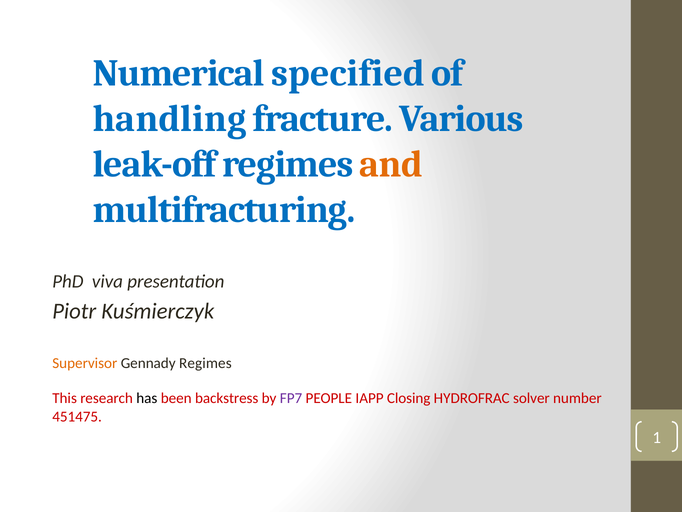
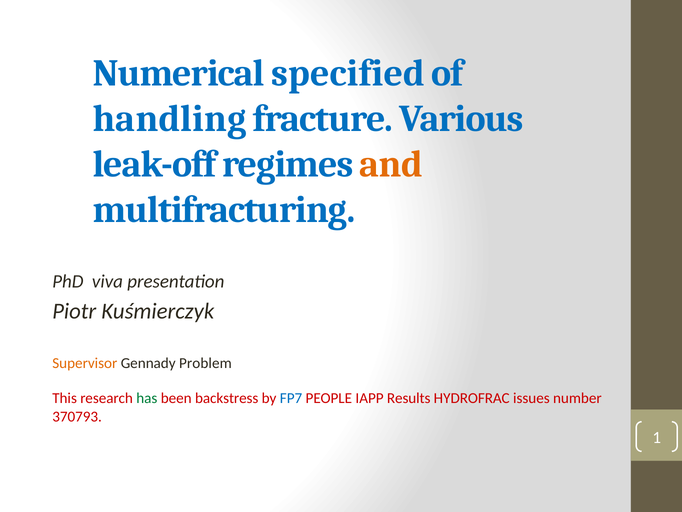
Gennady Regimes: Regimes -> Problem
has colour: black -> green
FP7 colour: purple -> blue
Closing: Closing -> Results
solver: solver -> issues
451475: 451475 -> 370793
